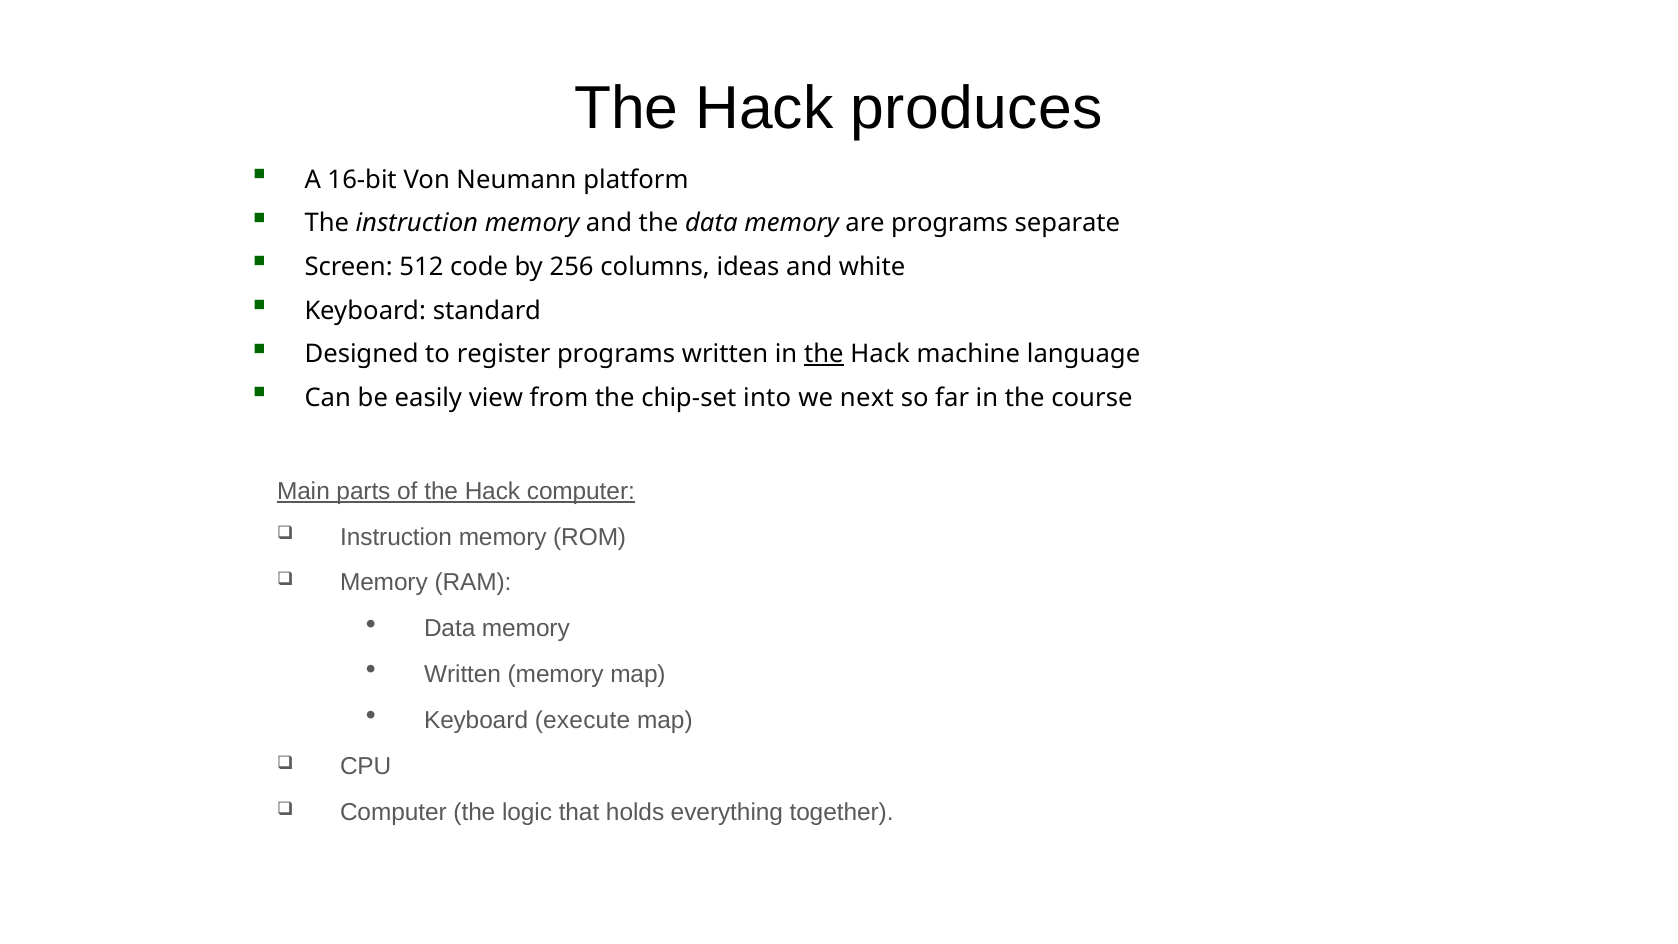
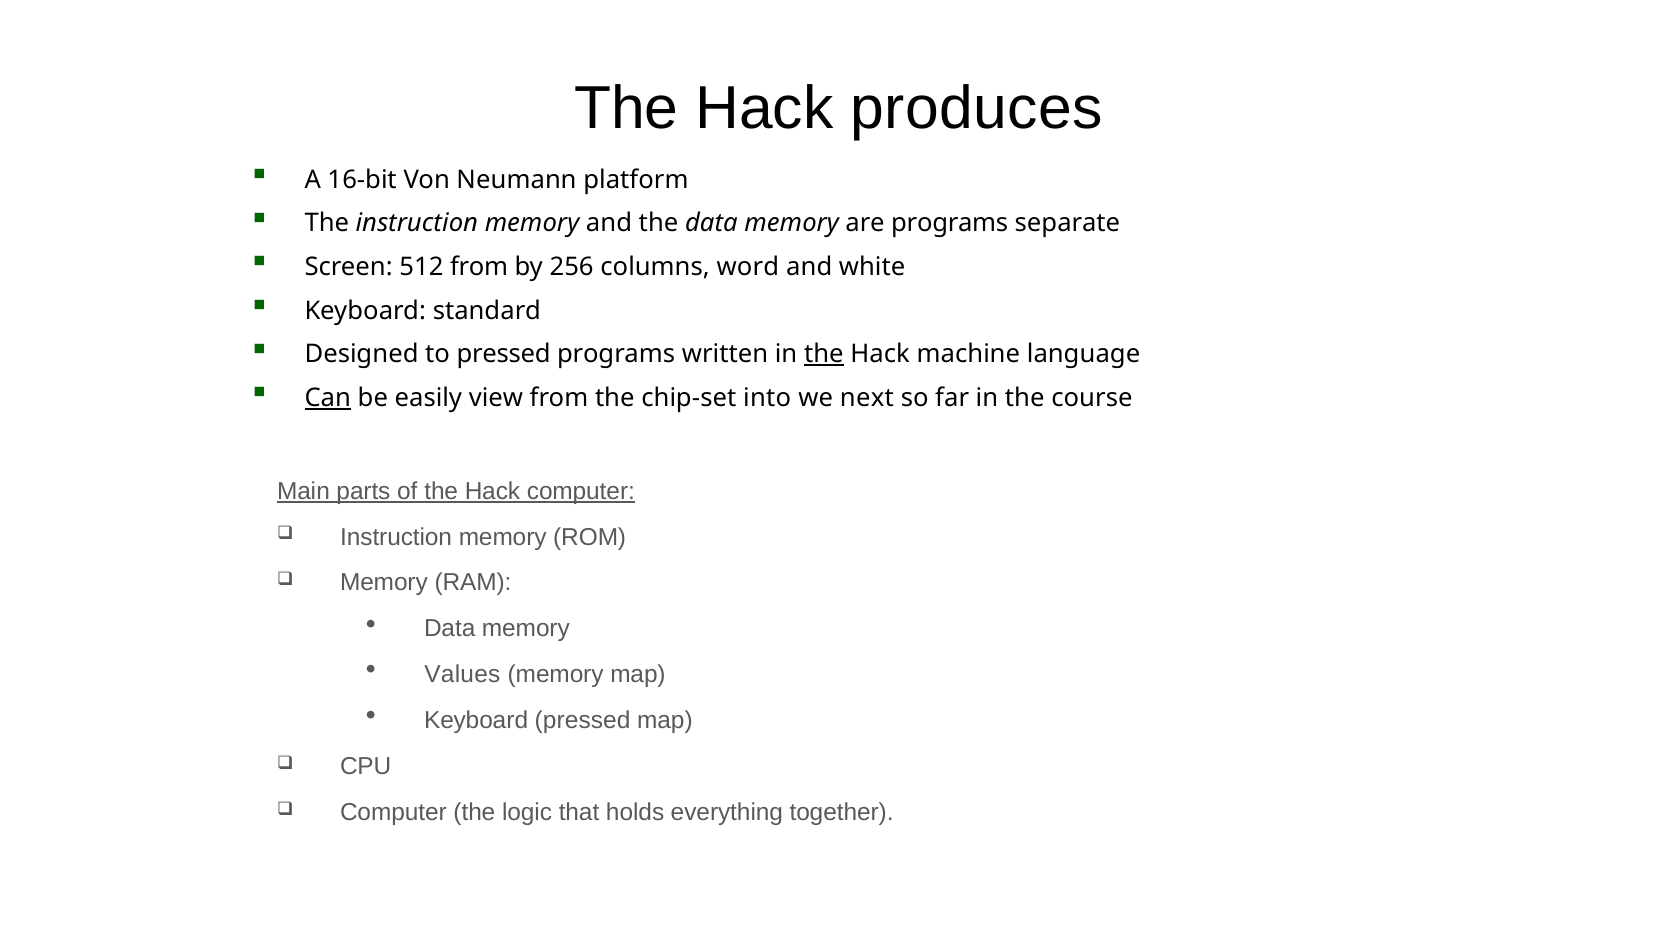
512 code: code -> from
ideas: ideas -> word
to register: register -> pressed
Can underline: none -> present
Written at (463, 675): Written -> Values
Keyboard execute: execute -> pressed
